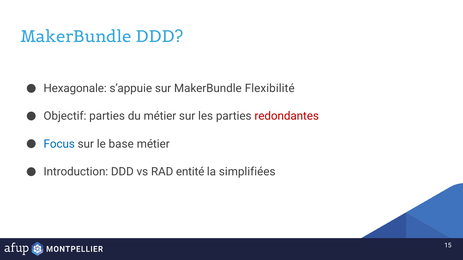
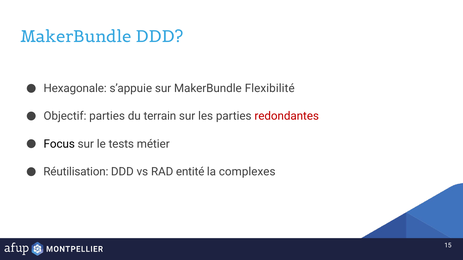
du métier: métier -> terrain
Focus colour: blue -> black
base: base -> tests
Introduction: Introduction -> Réutilisation
simplifiées: simplifiées -> complexes
